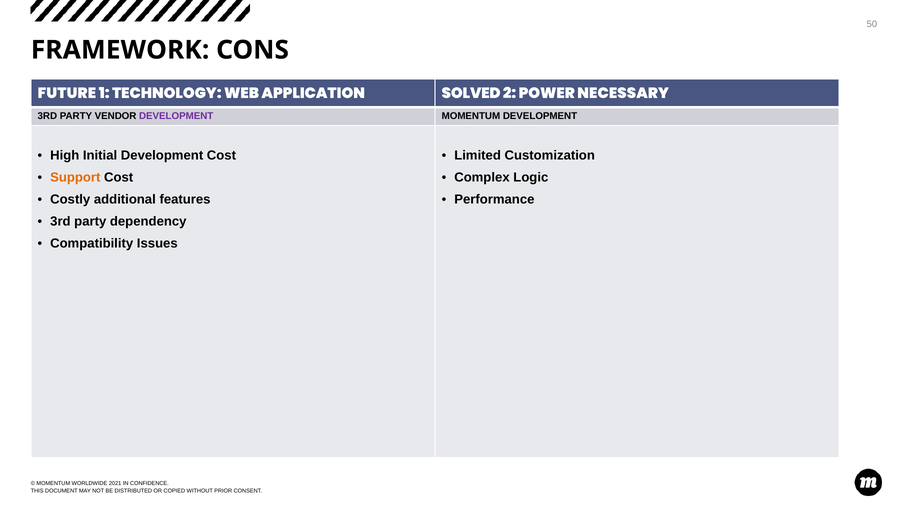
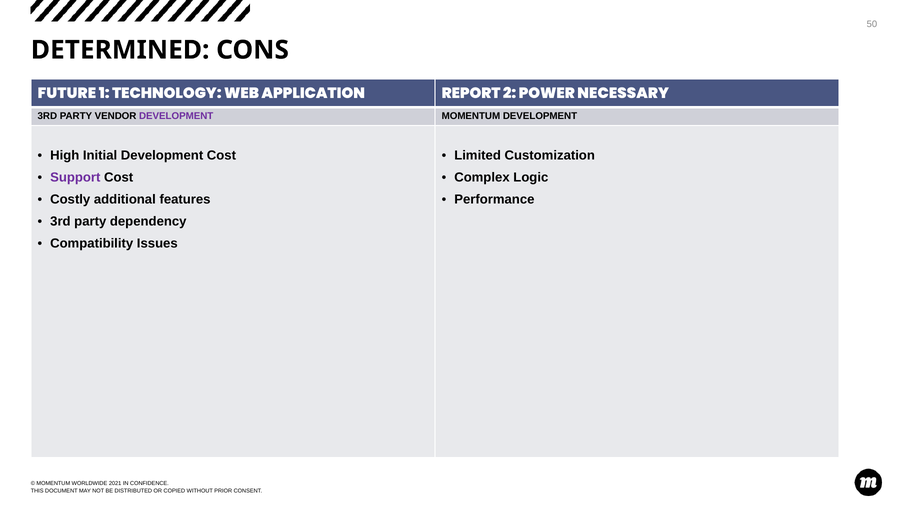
FRAMEWORK: FRAMEWORK -> DETERMINED
SOLVED: SOLVED -> REPORT
Support colour: orange -> purple
